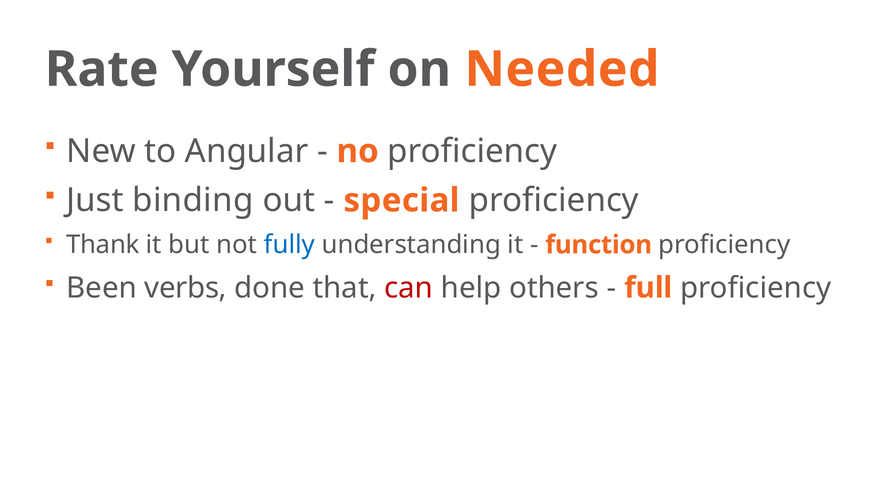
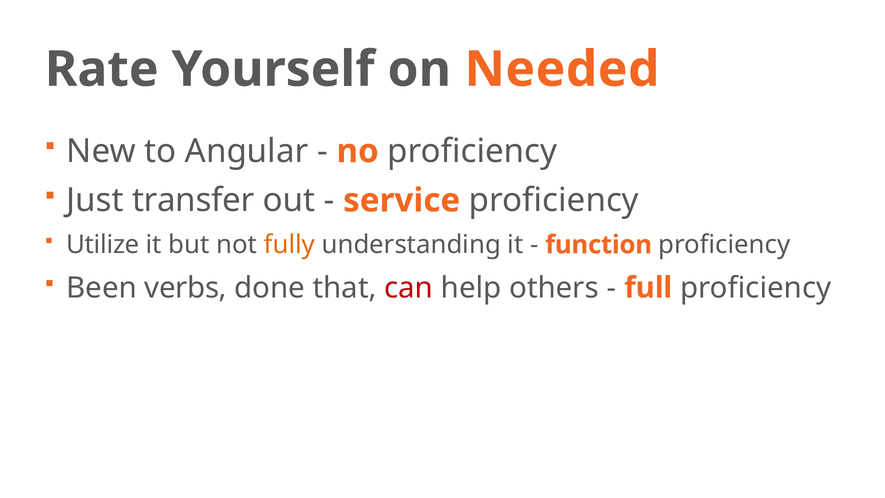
binding: binding -> transfer
special: special -> service
Thank: Thank -> Utilize
fully colour: blue -> orange
